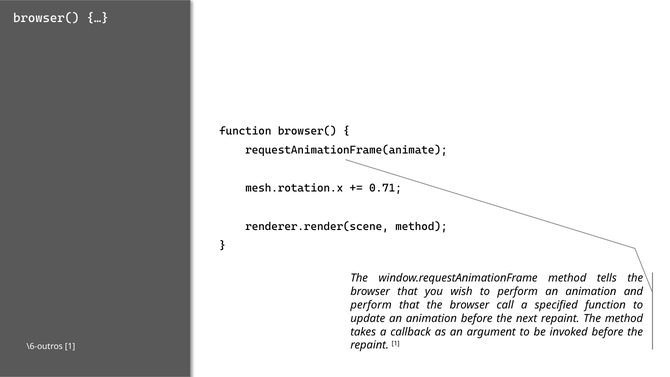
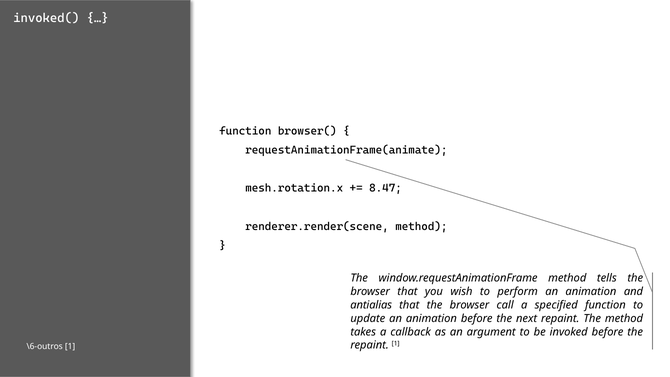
browser( at (46, 18): browser( -> invoked(
0.71: 0.71 -> 8.47
perform at (371, 305): perform -> antialias
